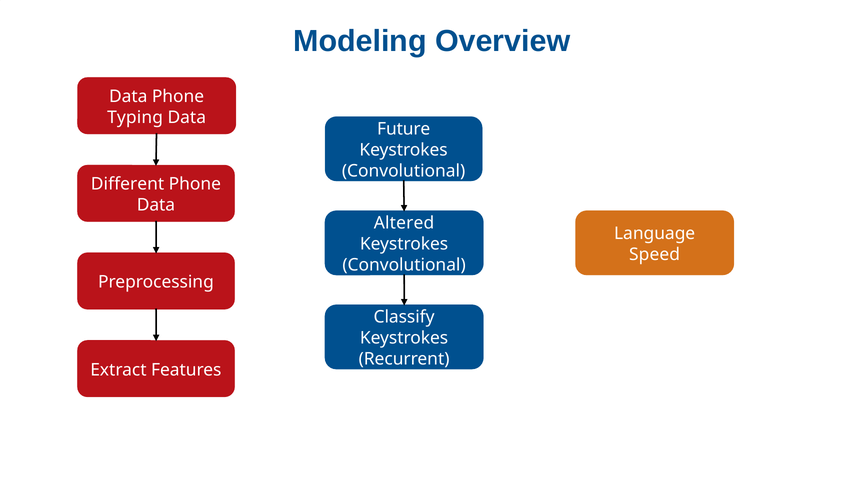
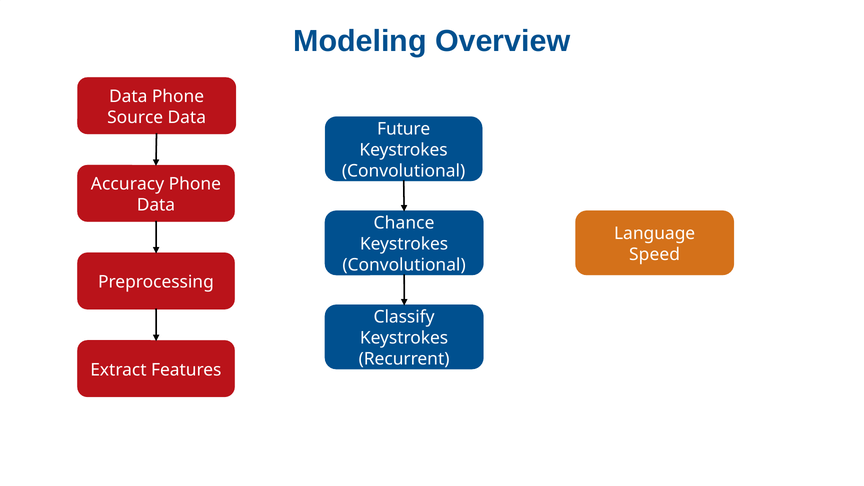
Typing: Typing -> Source
Different: Different -> Accuracy
Altered: Altered -> Chance
